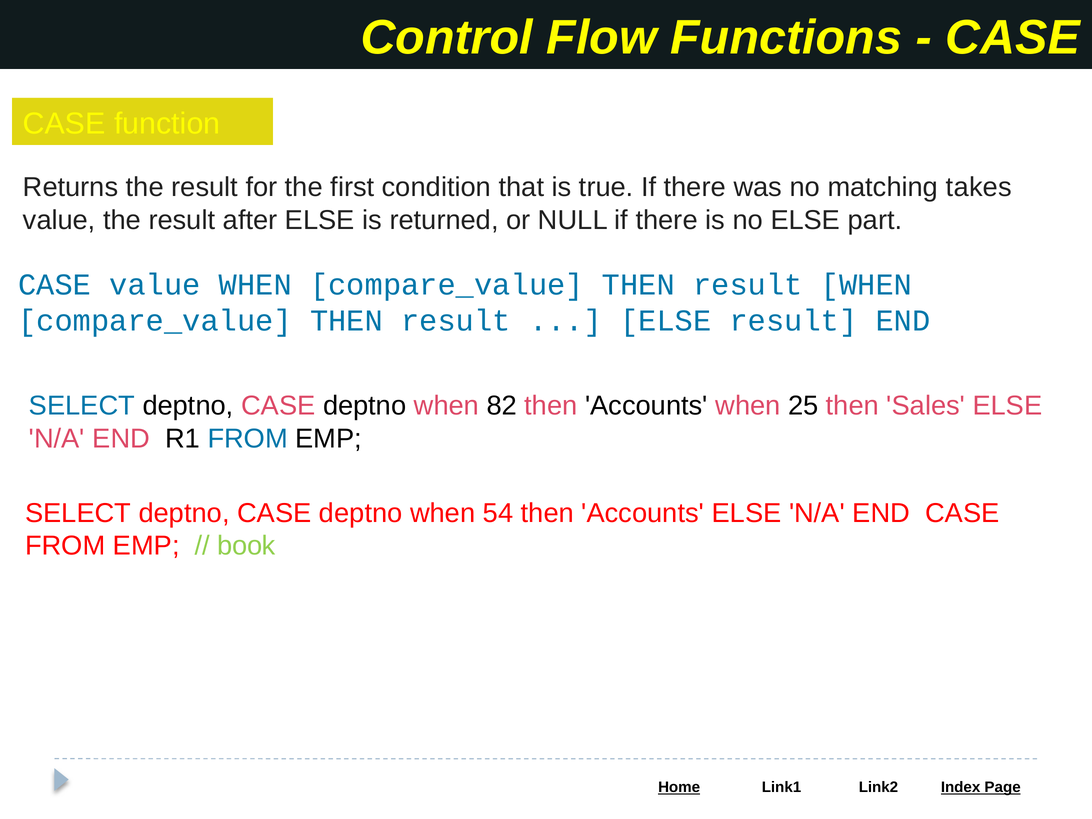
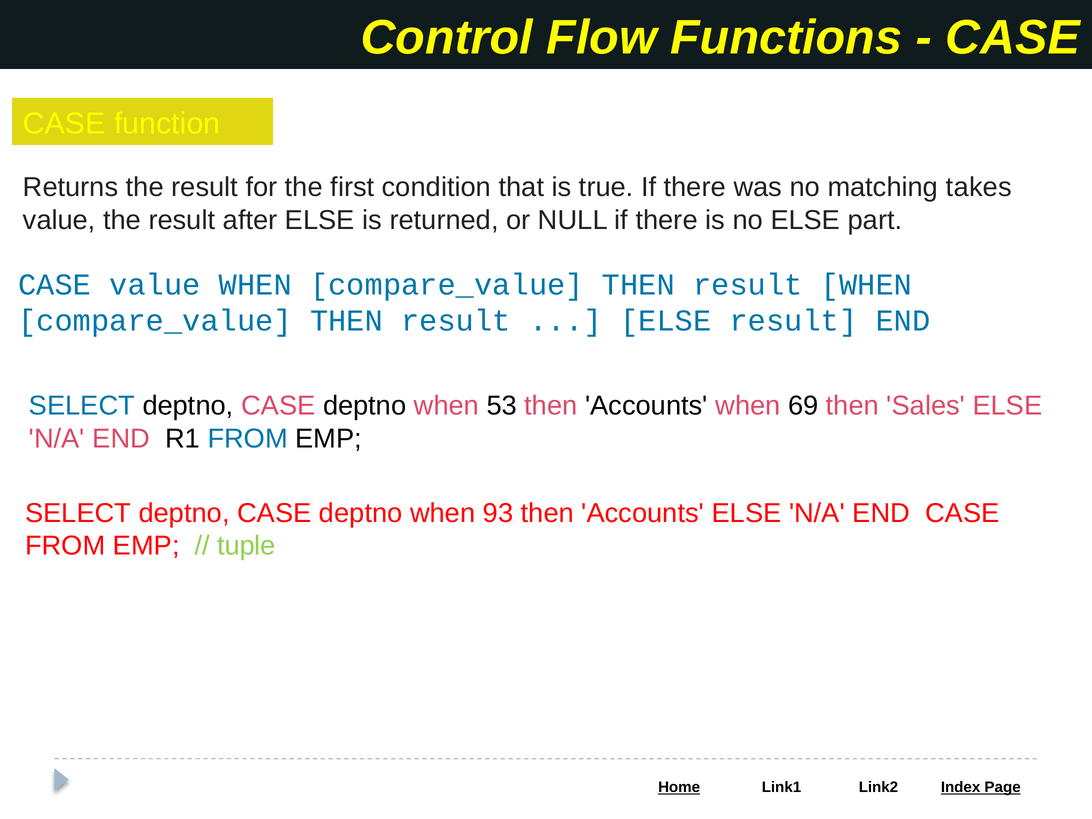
82: 82 -> 53
25: 25 -> 69
54: 54 -> 93
book: book -> tuple
